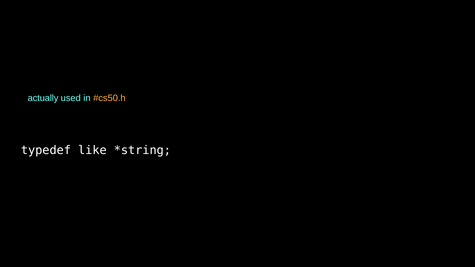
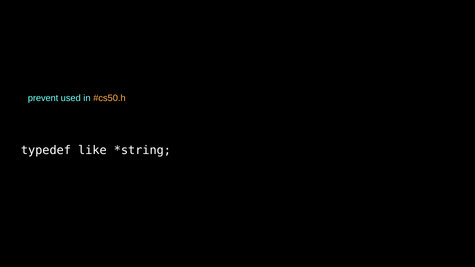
actually: actually -> prevent
